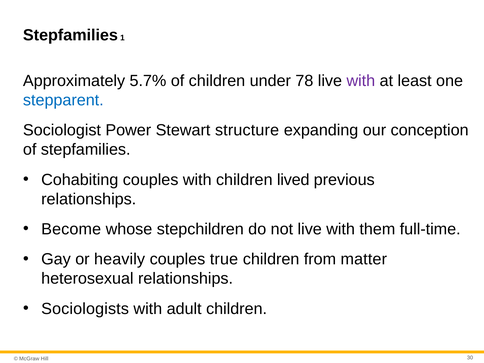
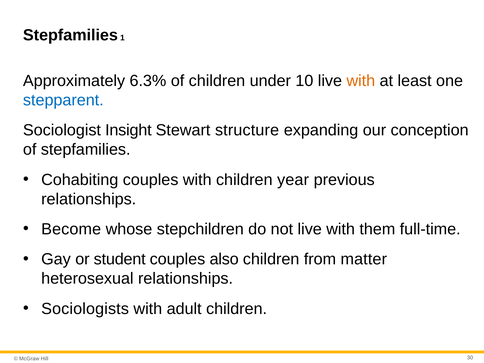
5.7%: 5.7% -> 6.3%
78: 78 -> 10
with at (361, 81) colour: purple -> orange
Power: Power -> Insight
lived: lived -> year
heavily: heavily -> student
true: true -> also
